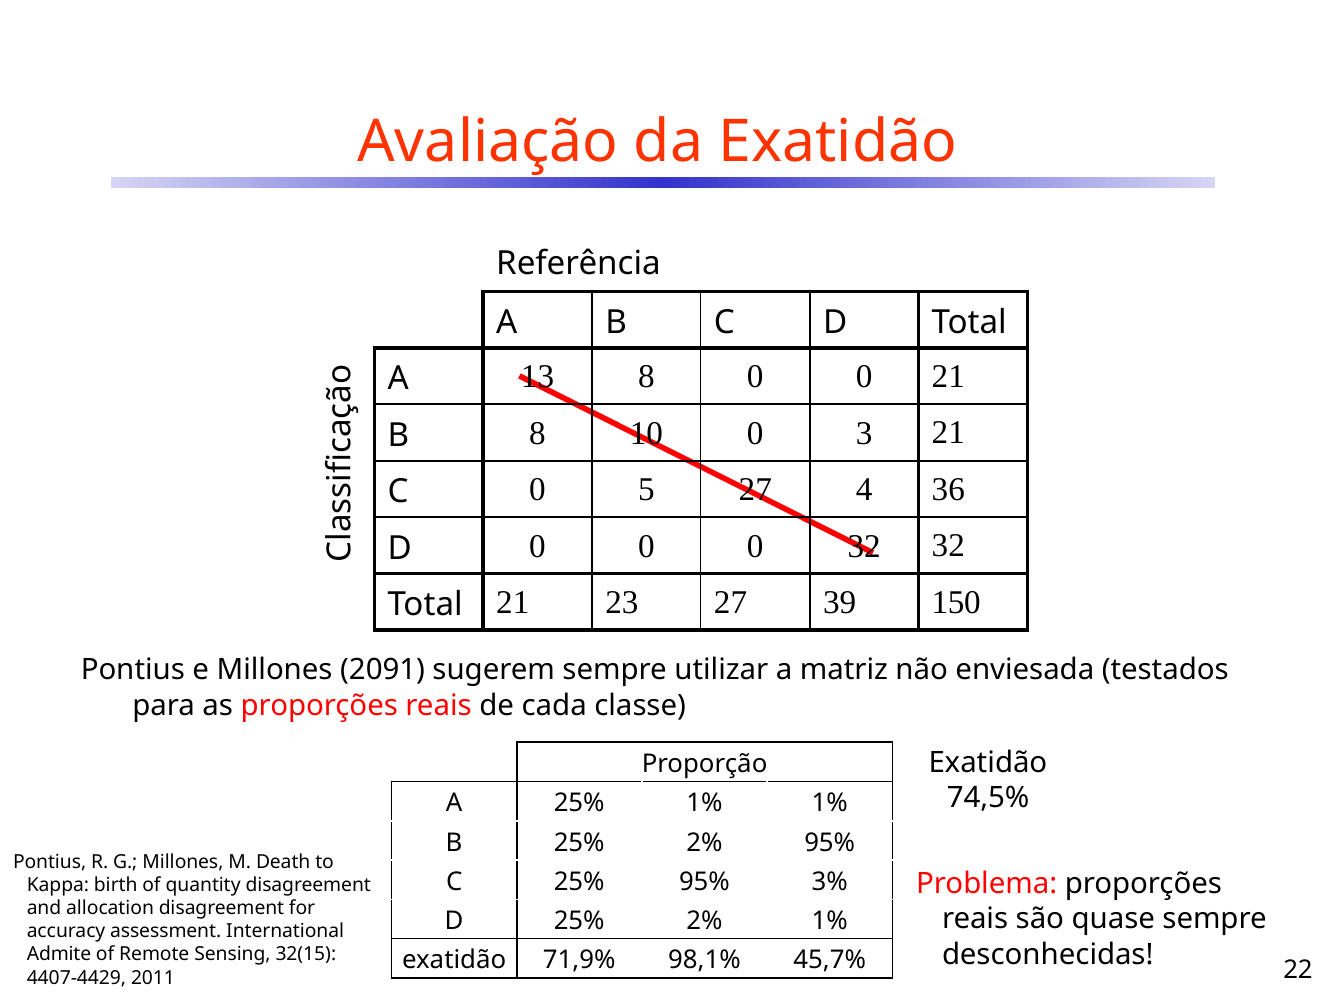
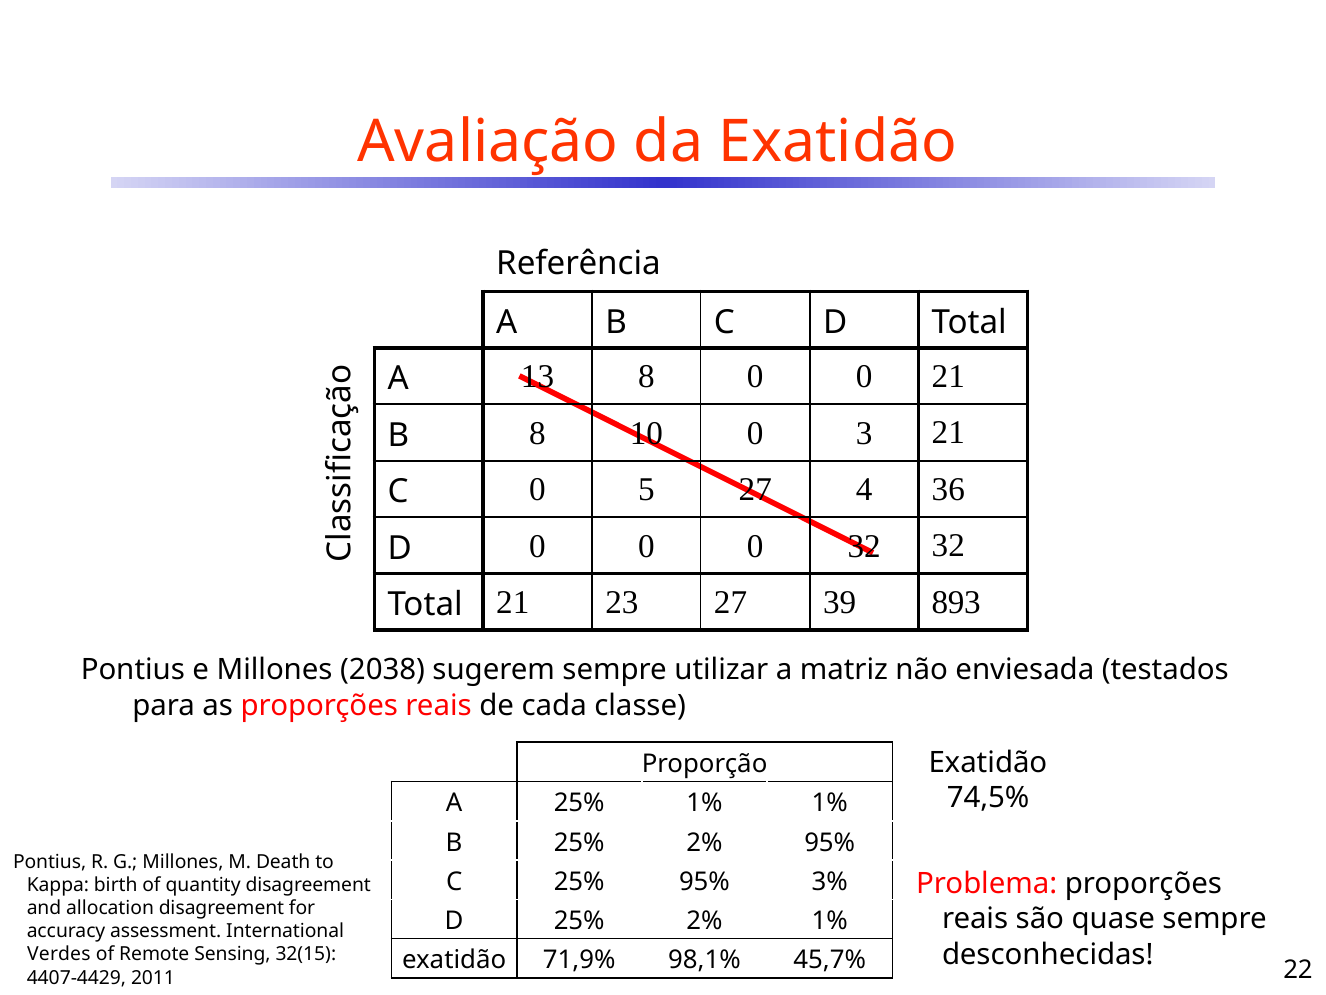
150: 150 -> 893
2091: 2091 -> 2038
Admite: Admite -> Verdes
